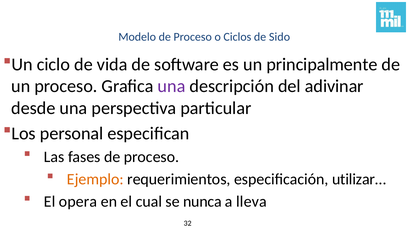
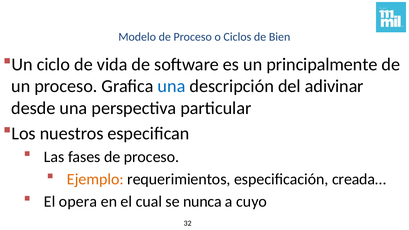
Sido: Sido -> Bien
una at (172, 86) colour: purple -> blue
personal: personal -> nuestros
utilizar…: utilizar… -> creada…
lleva: lleva -> cuyo
